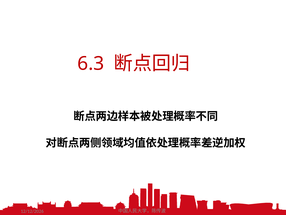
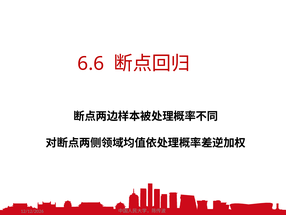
6.3: 6.3 -> 6.6
